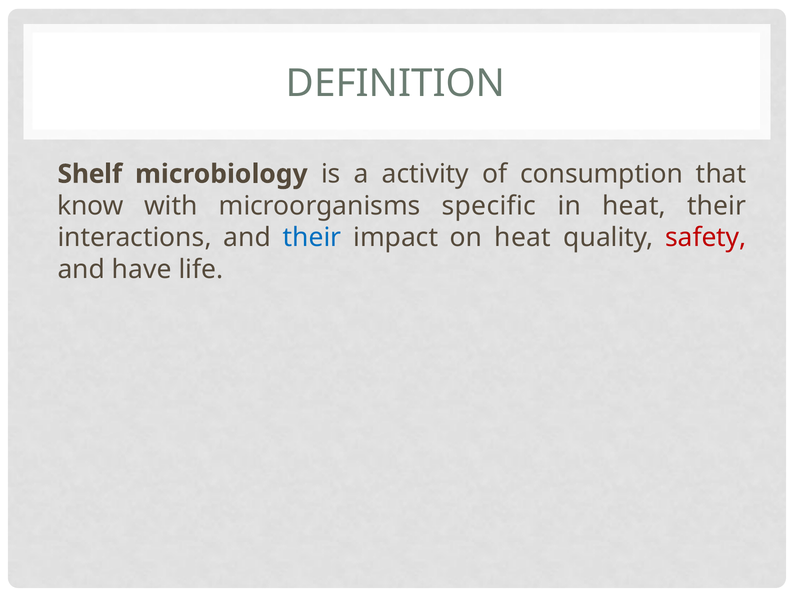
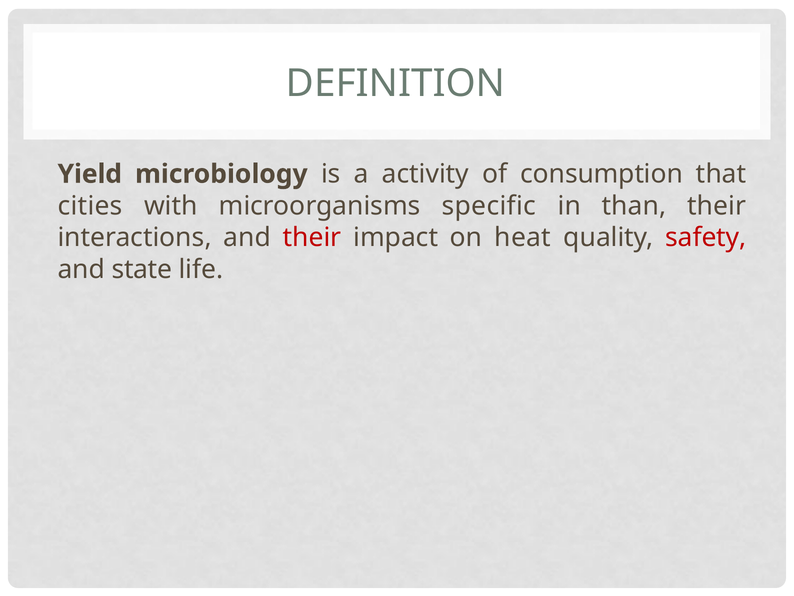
Shelf: Shelf -> Yield
know: know -> cities
in heat: heat -> than
their at (312, 237) colour: blue -> red
have: have -> state
